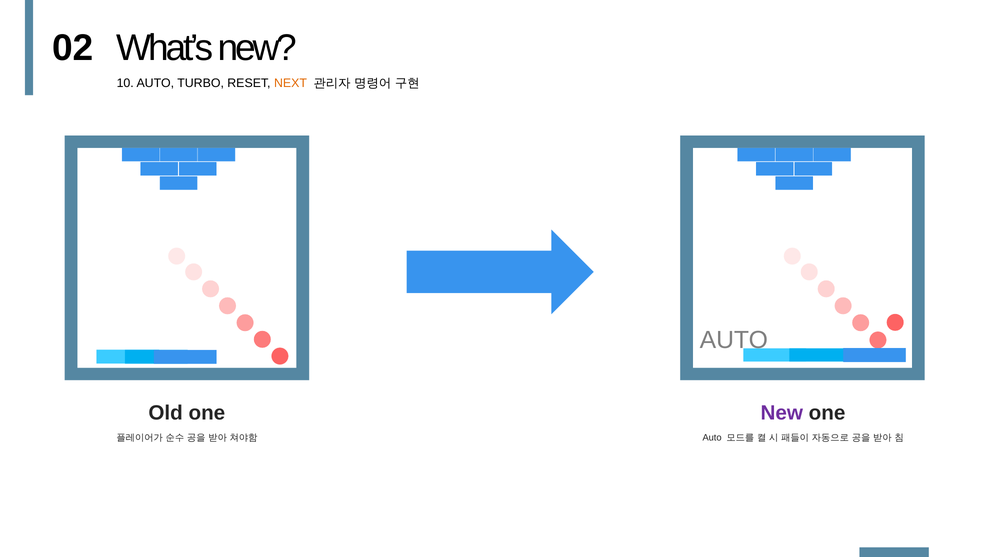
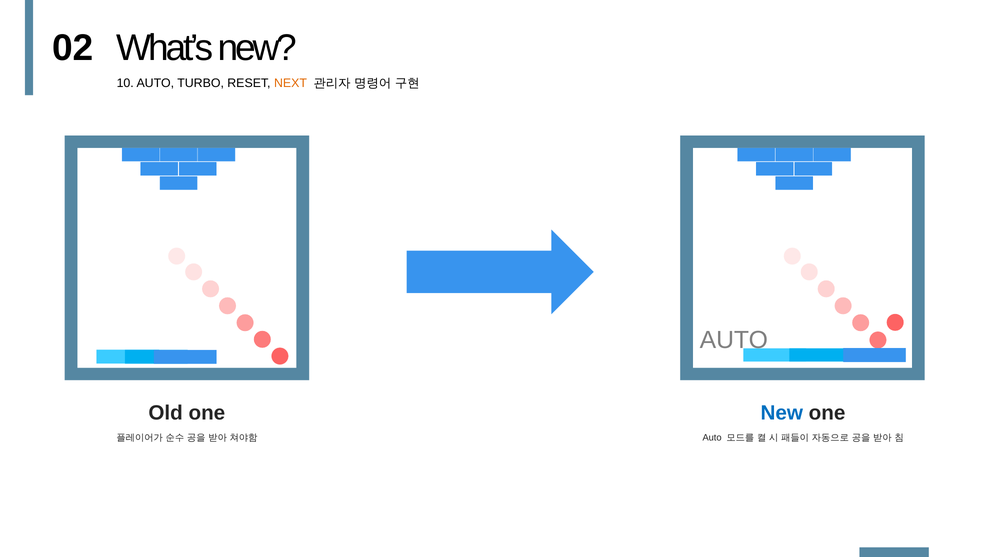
New at (782, 413) colour: purple -> blue
